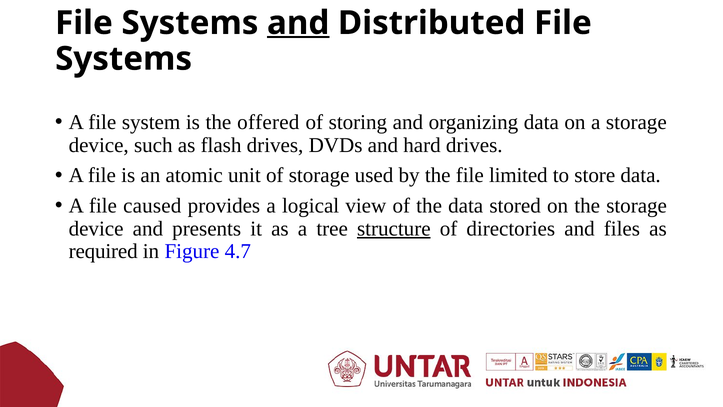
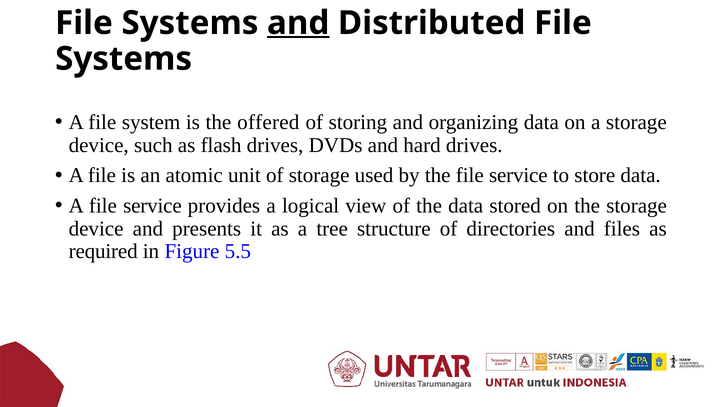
the file limited: limited -> service
A file caused: caused -> service
structure underline: present -> none
4.7: 4.7 -> 5.5
